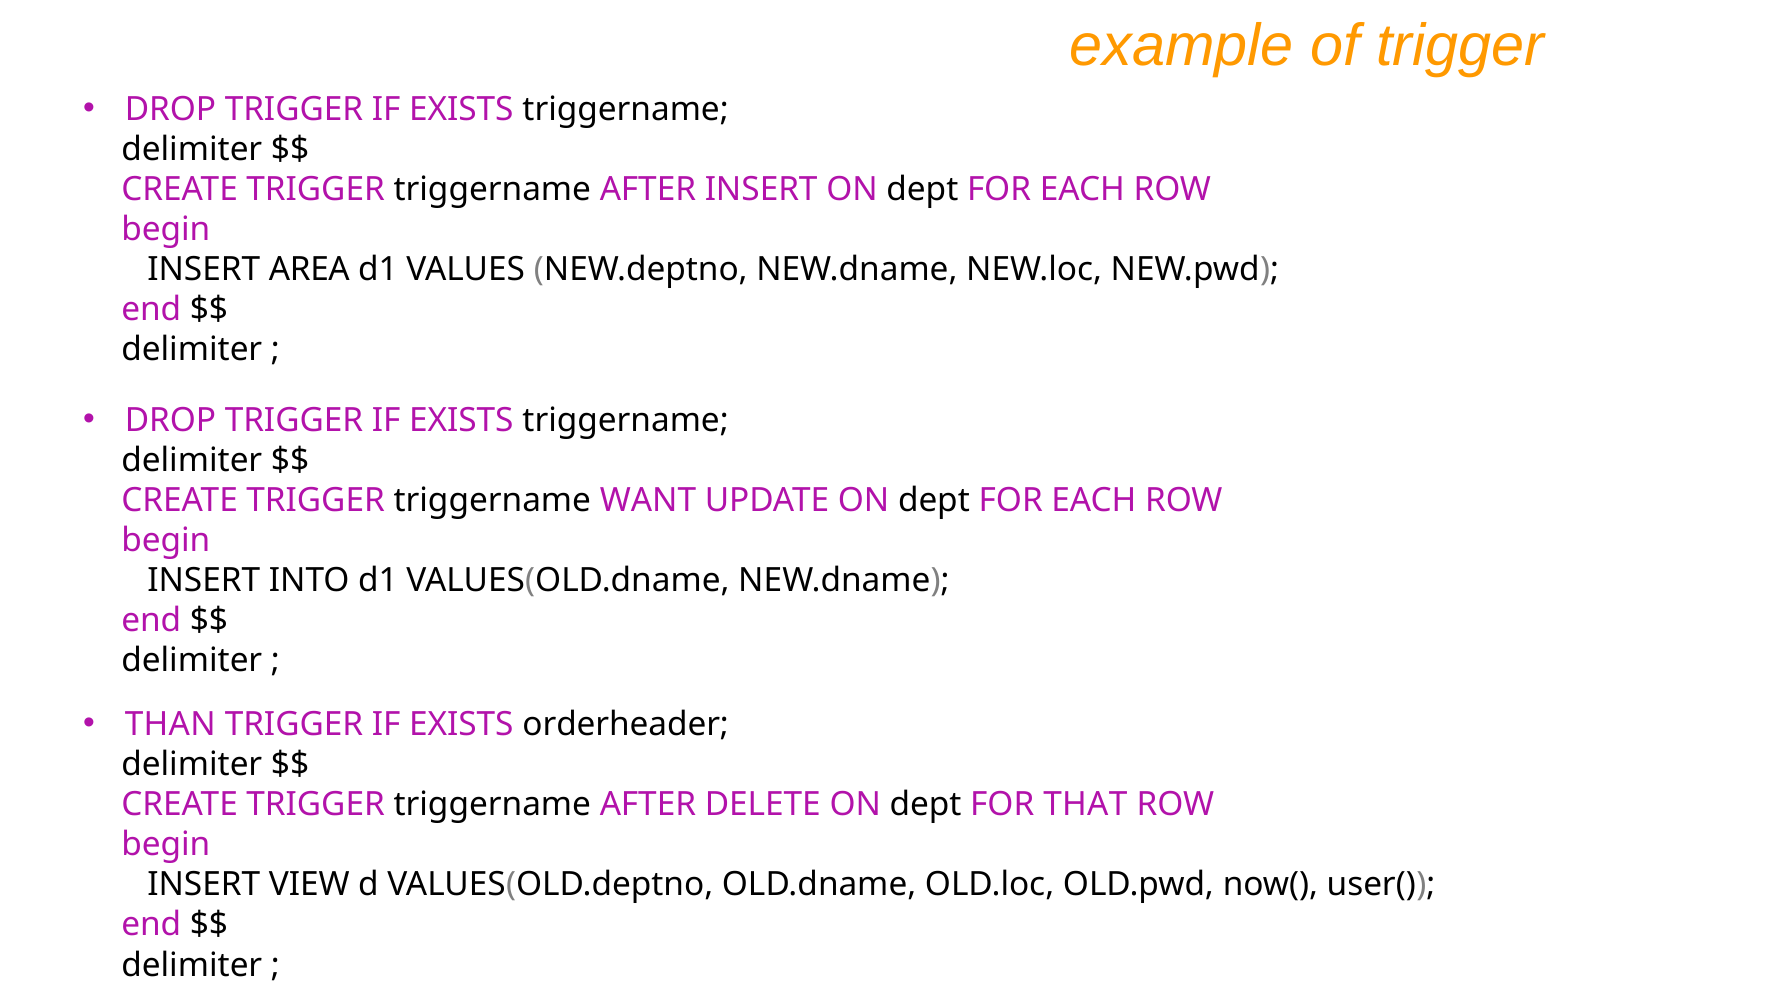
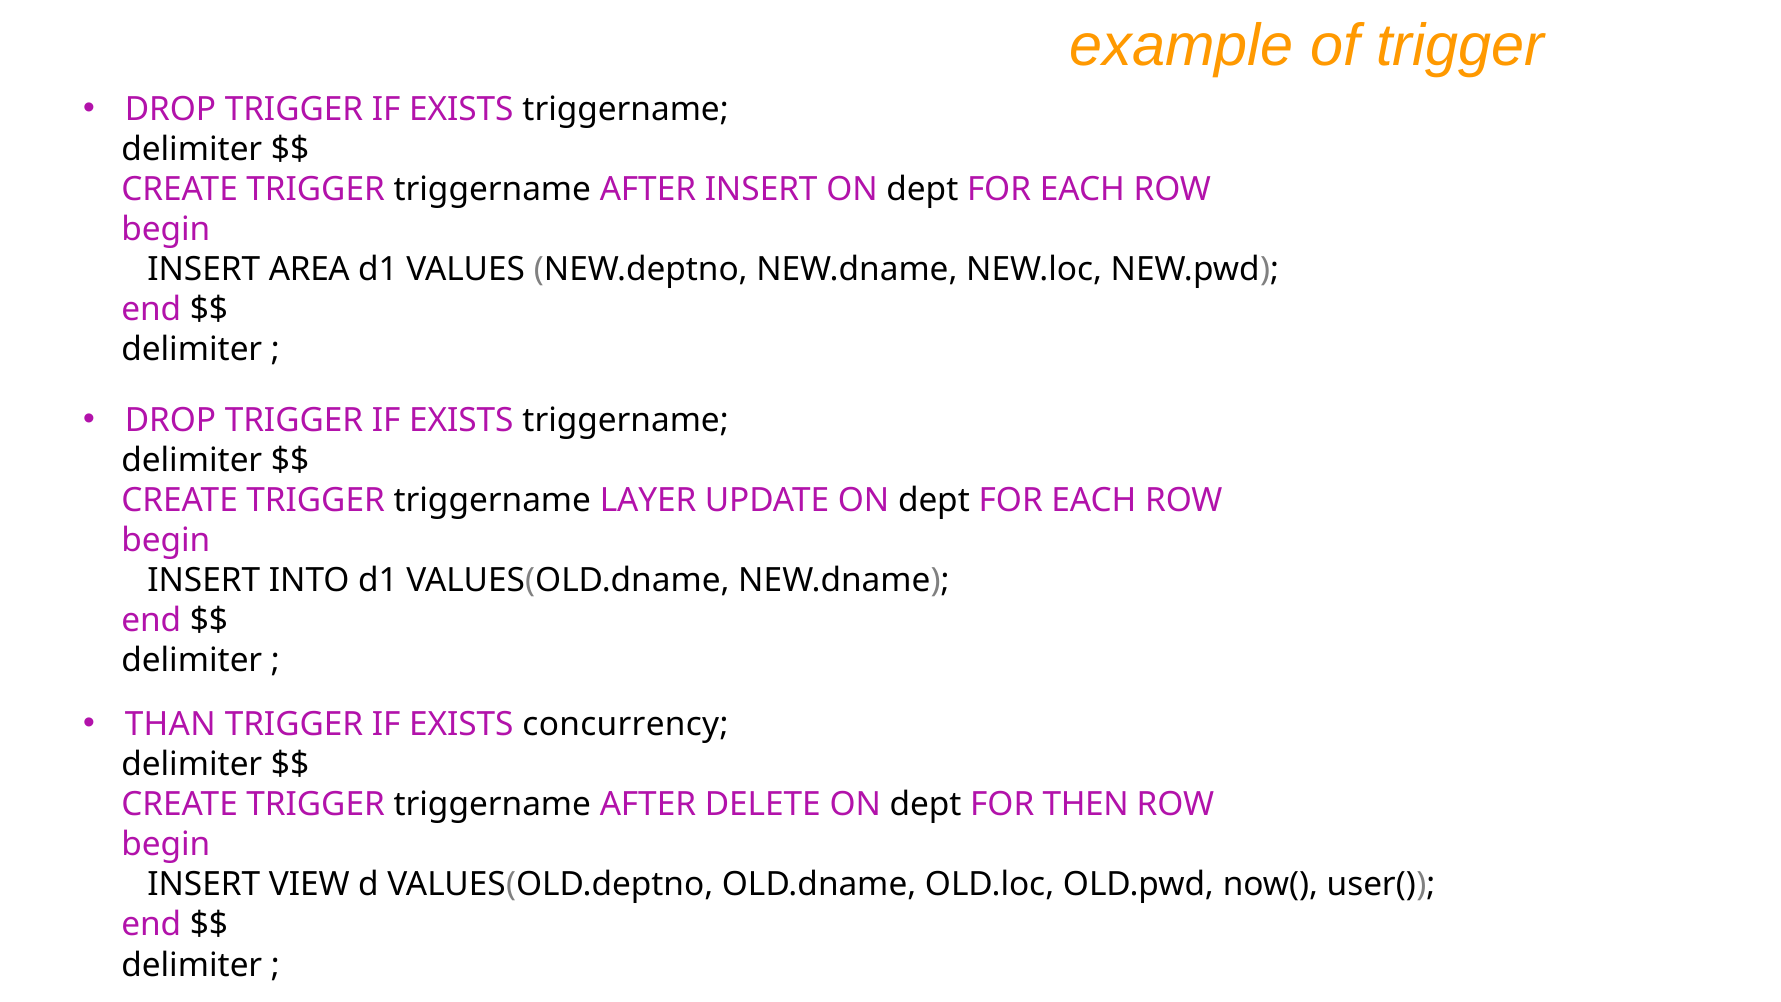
WANT: WANT -> LAYER
orderheader: orderheader -> concurrency
THAT: THAT -> THEN
